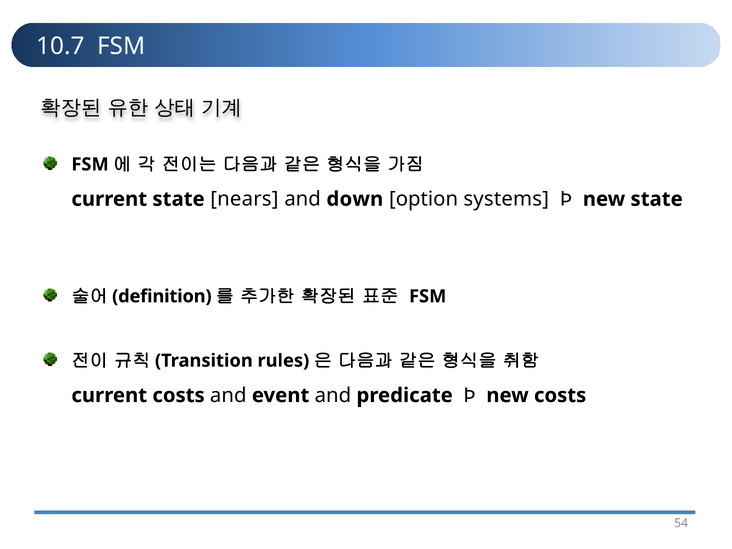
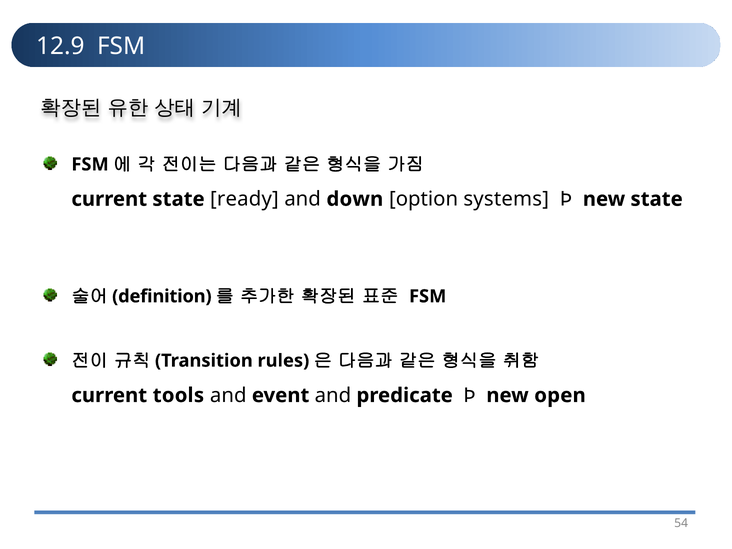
10.7: 10.7 -> 12.9
nears: nears -> ready
current costs: costs -> tools
new costs: costs -> open
